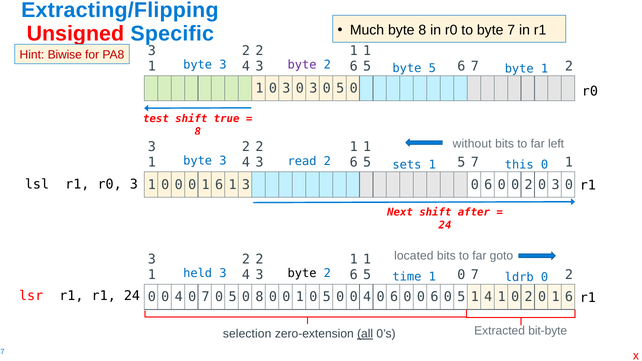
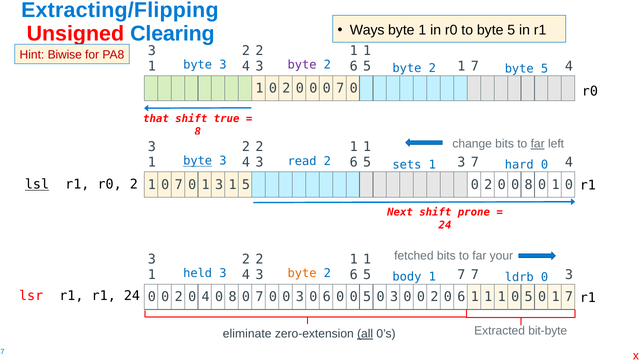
Specific: Specific -> Clearing
Much: Much -> Ways
byte 8: 8 -> 1
to byte 7: 7 -> 5
6 at (461, 66): 6 -> 1
2 at (569, 66): 2 -> 4
5 at (432, 68): 5 -> 2
1 at (545, 69): 1 -> 5
1 0 3: 3 -> 2
3 at (313, 88): 3 -> 0
5 at (340, 88): 5 -> 7
test: test -> that
without: without -> change
far at (538, 144) underline: none -> present
byte at (198, 161) underline: none -> present
5 at (461, 163): 5 -> 3
1 at (569, 163): 1 -> 4
this: this -> hard
lsl underline: none -> present
r0 3: 3 -> 2
1 0 0: 0 -> 7
6 at (219, 185): 6 -> 3
3 at (246, 185): 3 -> 5
6 at (488, 185): 6 -> 2
0 0 2: 2 -> 8
3 at (556, 185): 3 -> 1
after: after -> prone
located: located -> fetched
goto: goto -> your
byte at (302, 273) colour: black -> orange
0 at (461, 275): 0 -> 7
2 at (569, 275): 2 -> 3
time: time -> body
4 at (179, 297): 4 -> 2
7 at (206, 297): 7 -> 4
5 at (233, 297): 5 -> 8
8 at (259, 297): 8 -> 7
1 at (300, 297): 1 -> 3
5 at (327, 297): 5 -> 6
4 at (367, 297): 4 -> 5
6 at (394, 297): 6 -> 3
6 at (434, 297): 6 -> 2
5 at (461, 297): 5 -> 6
4 at (488, 297): 4 -> 1
1 0 2: 2 -> 5
6 at (569, 297): 6 -> 7
selection: selection -> eliminate
